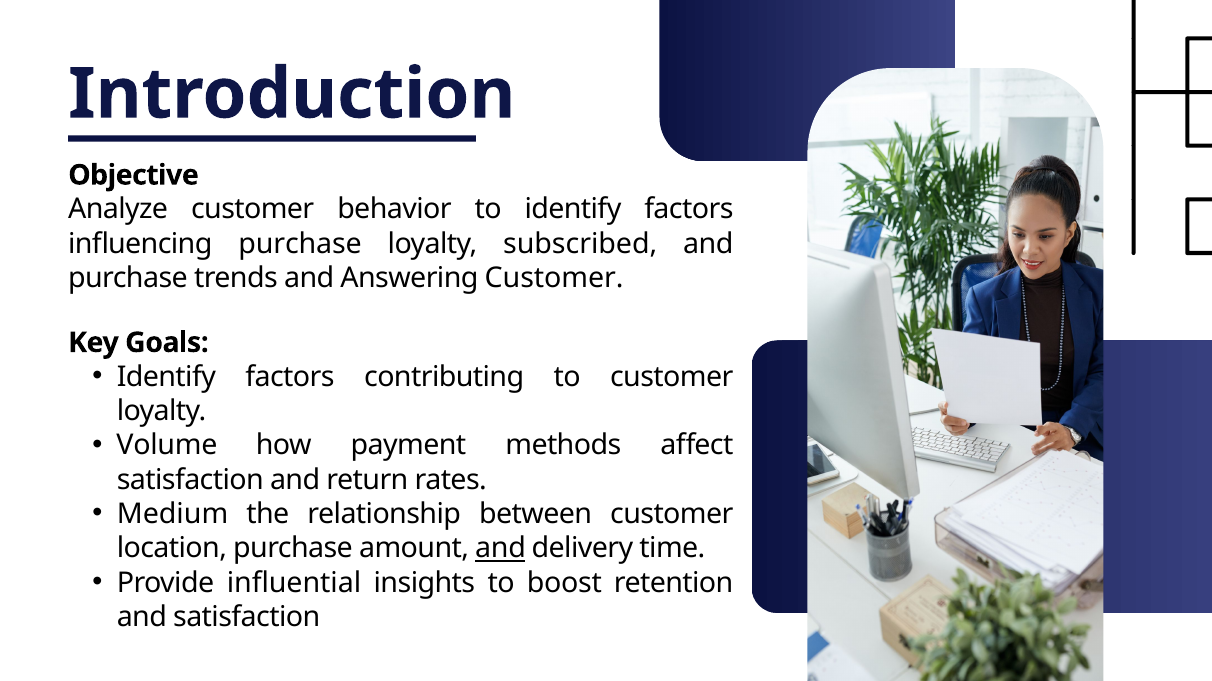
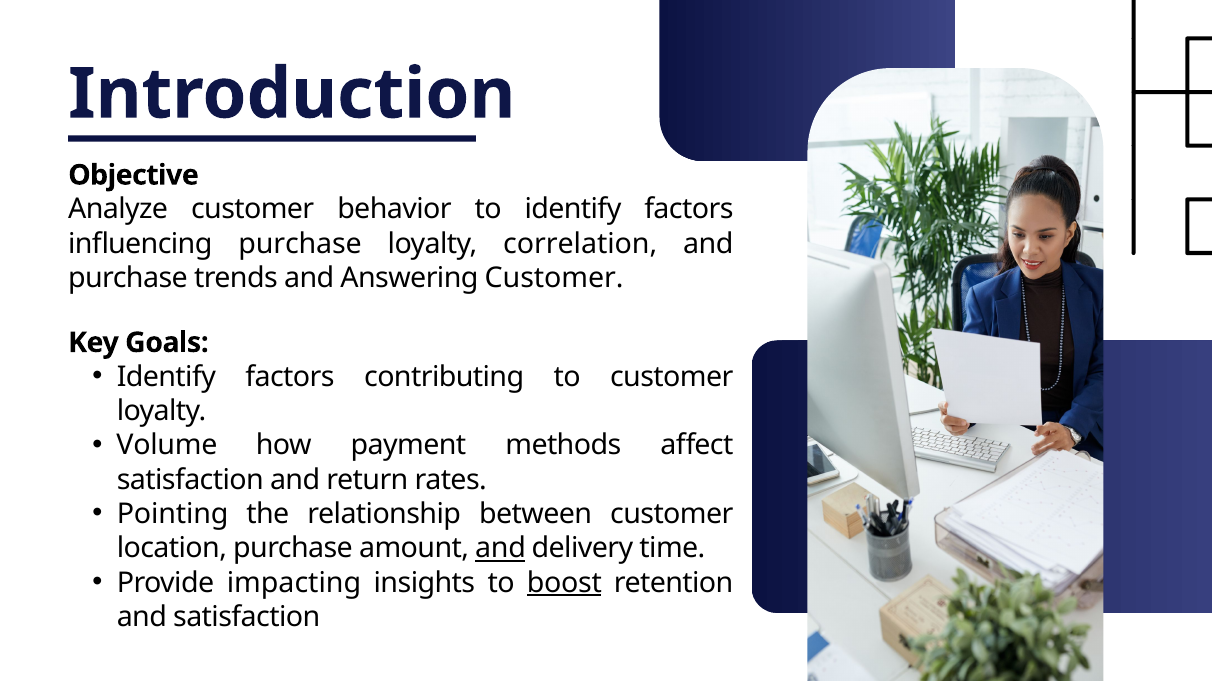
subscribed: subscribed -> correlation
Medium: Medium -> Pointing
influential: influential -> impacting
boost underline: none -> present
